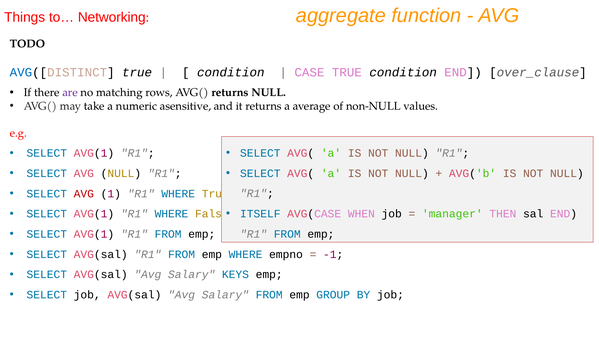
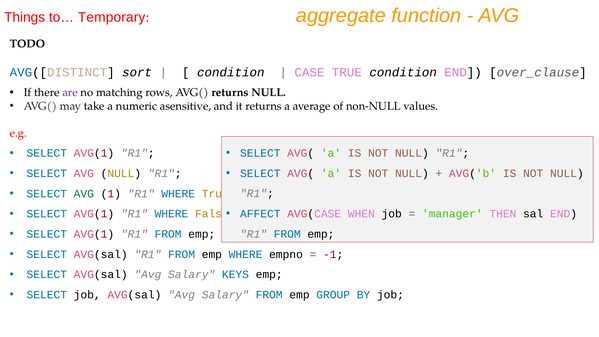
Networking: Networking -> Temporary
AVG([DISTINCT true: true -> sort
AVG at (84, 194) colour: red -> green
ITSELF: ITSELF -> AFFECT
